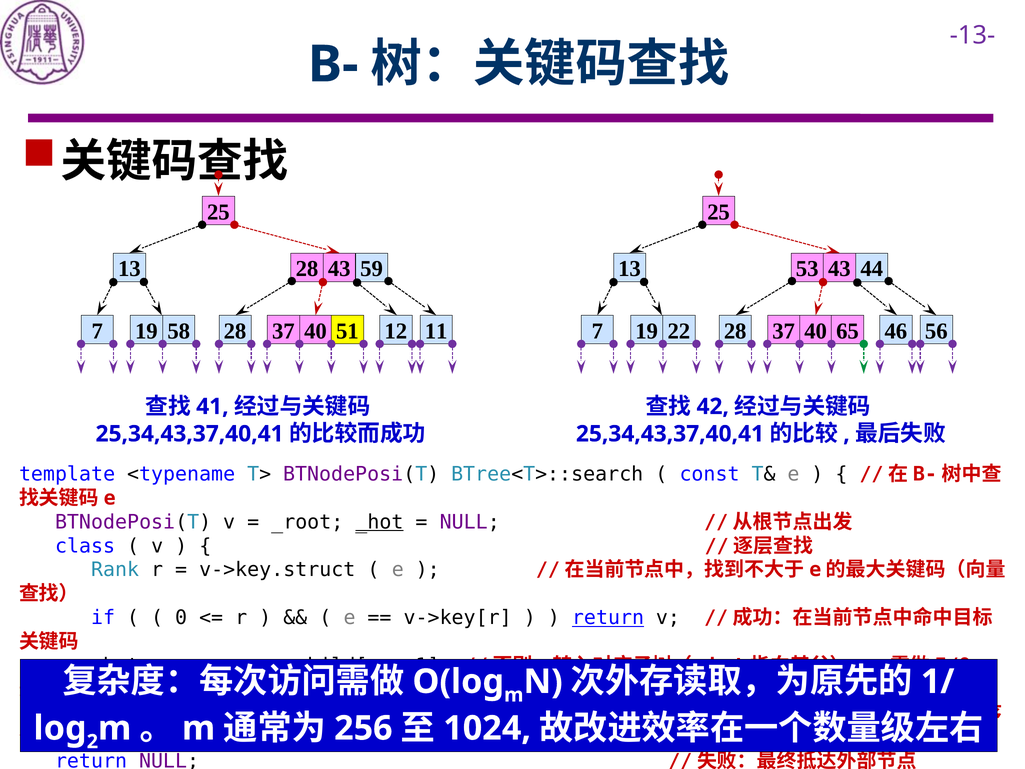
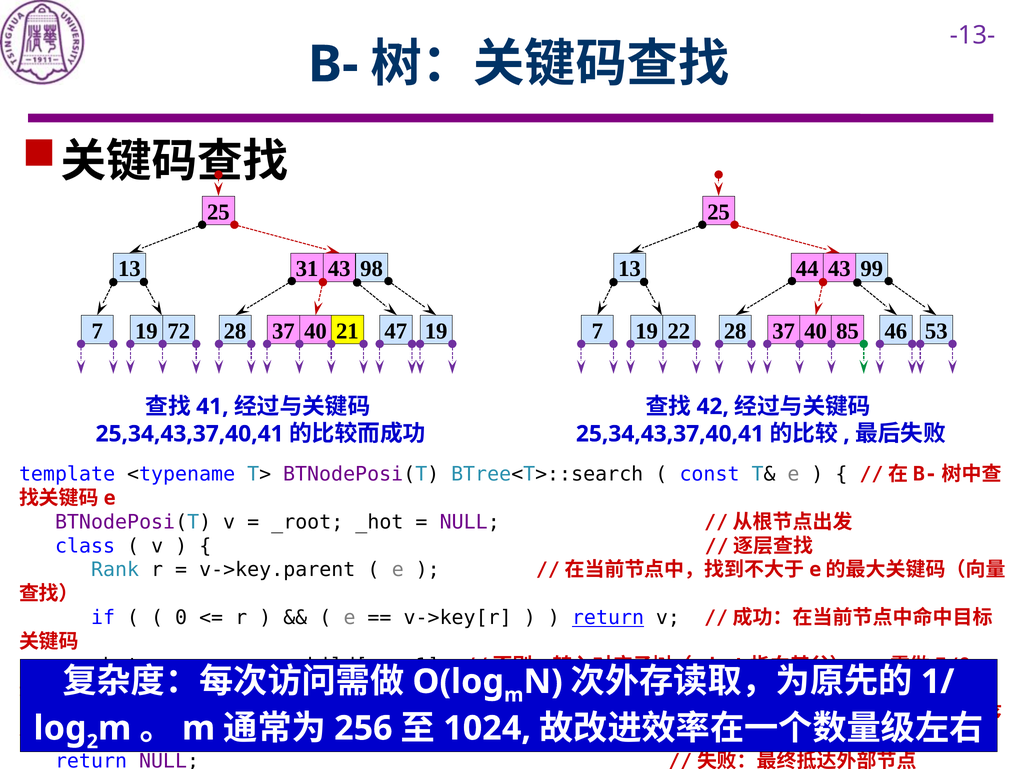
13 28: 28 -> 31
59: 59 -> 98
53: 53 -> 44
44: 44 -> 99
58: 58 -> 72
51: 51 -> 21
12: 12 -> 47
28 11: 11 -> 19
65: 65 -> 85
56: 56 -> 53
_hot at (379, 522) underline: present -> none
v->key.struct: v->key.struct -> v->key.parent
